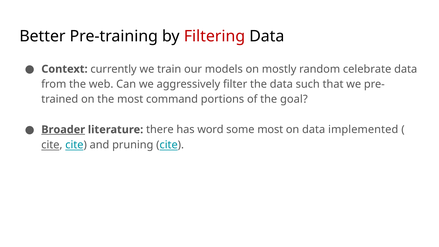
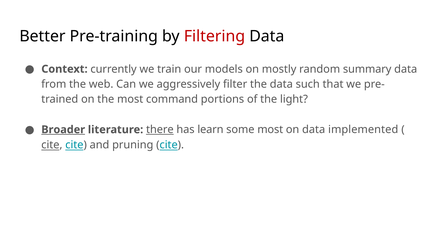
celebrate: celebrate -> summary
goal: goal -> light
there underline: none -> present
word: word -> learn
